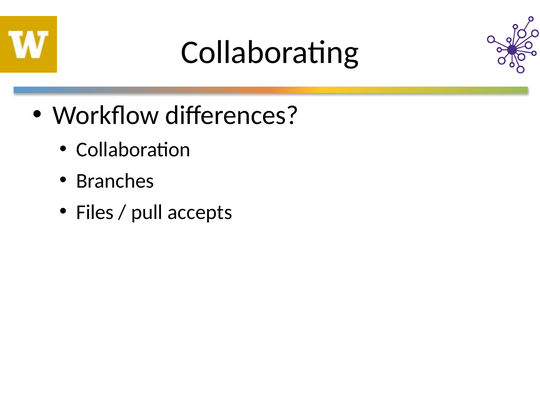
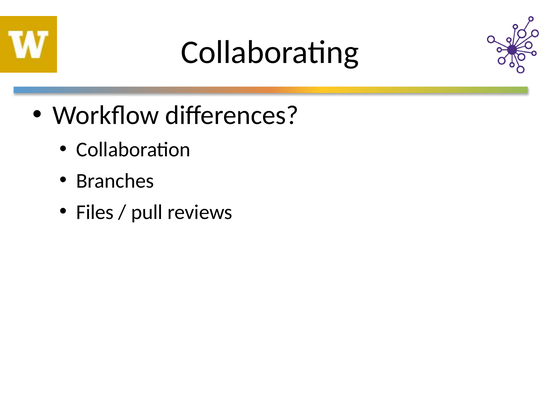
accepts: accepts -> reviews
